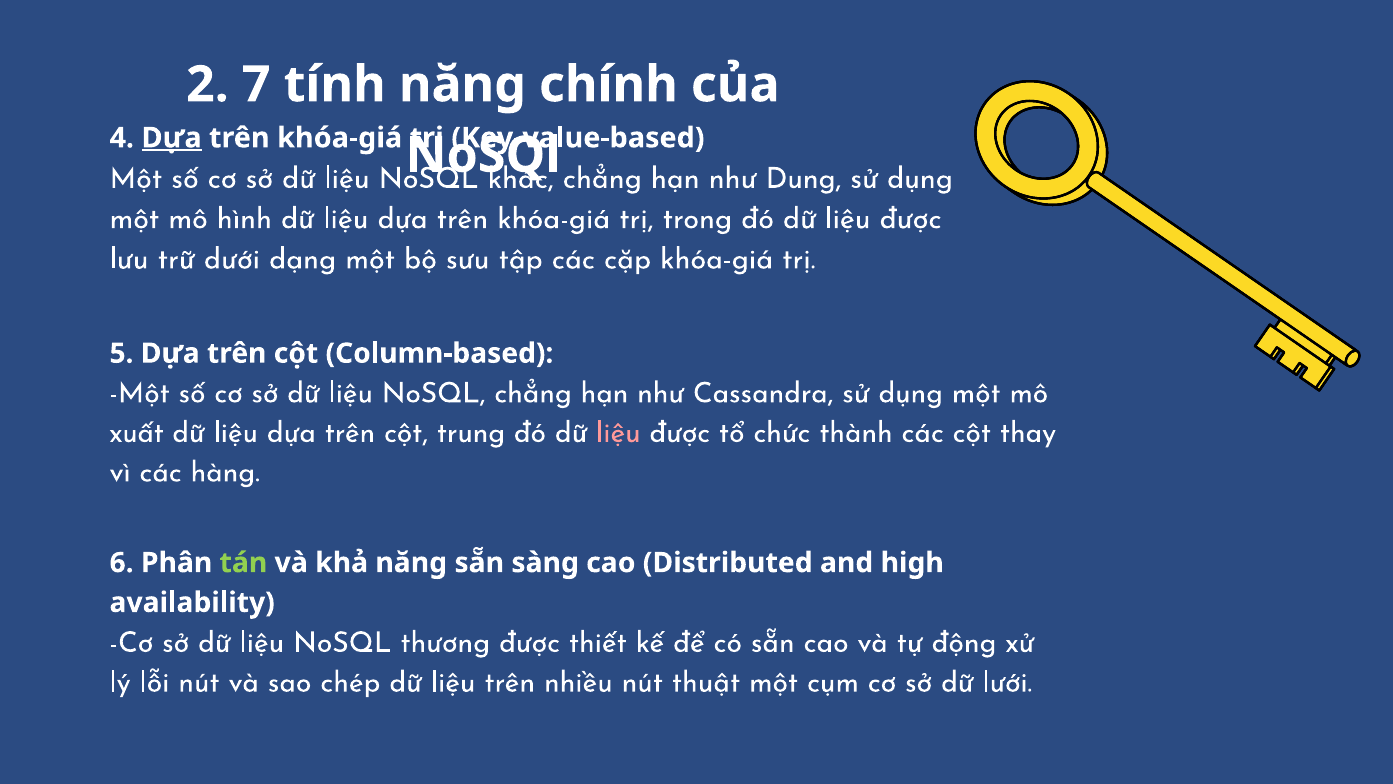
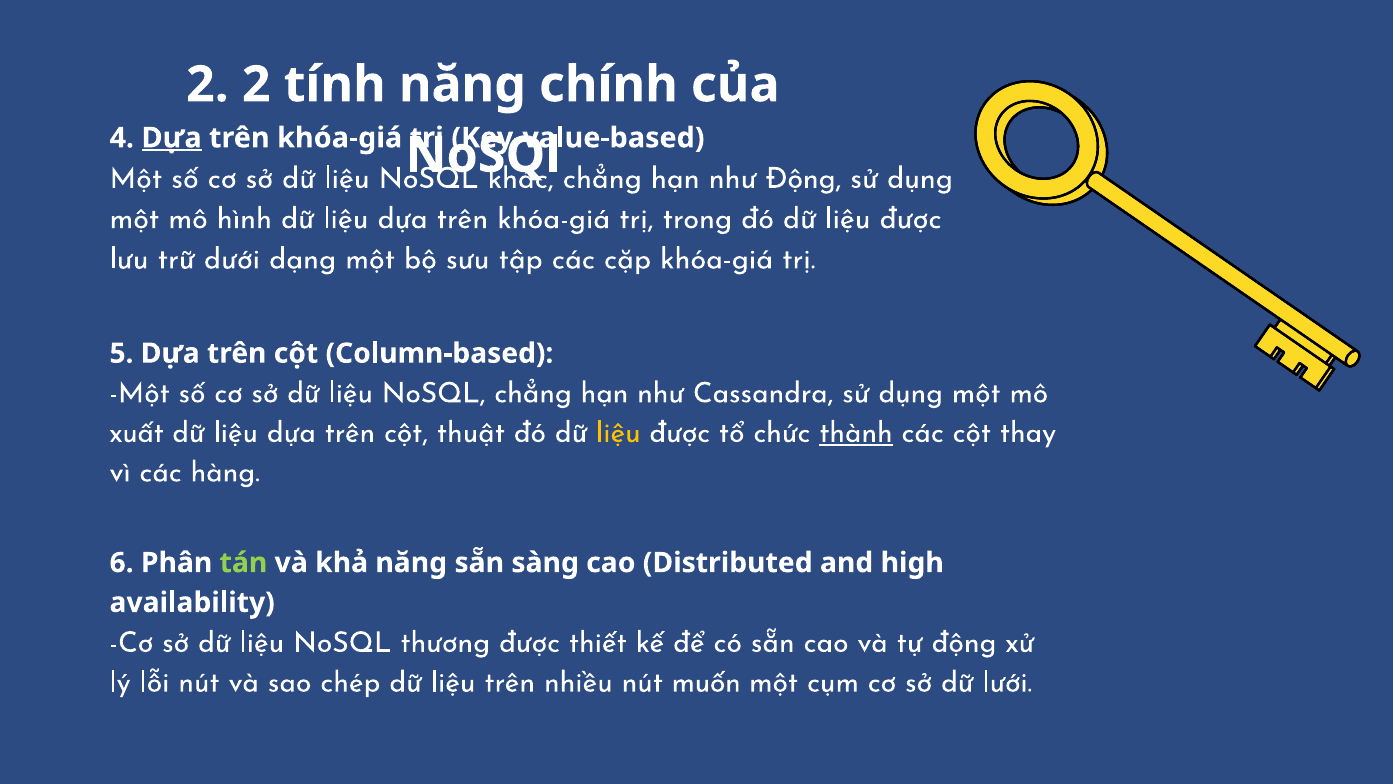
2 7: 7 -> 2
như Dung: Dung -> Động
trung: trung -> thuật
liệu at (618, 432) colour: pink -> yellow
thành underline: none -> present
thuật: thuật -> muốn
